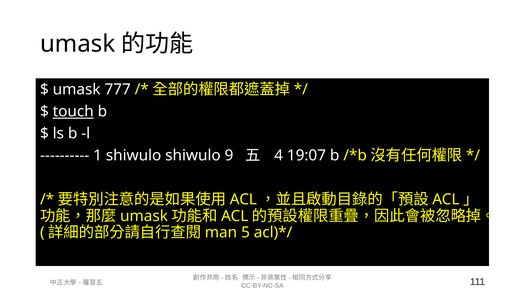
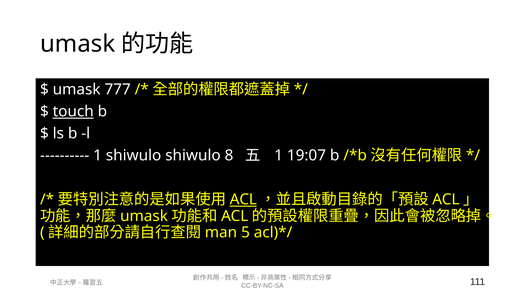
9: 9 -> 8
4 at (279, 156): 4 -> 1
ACL at (243, 200) underline: none -> present
